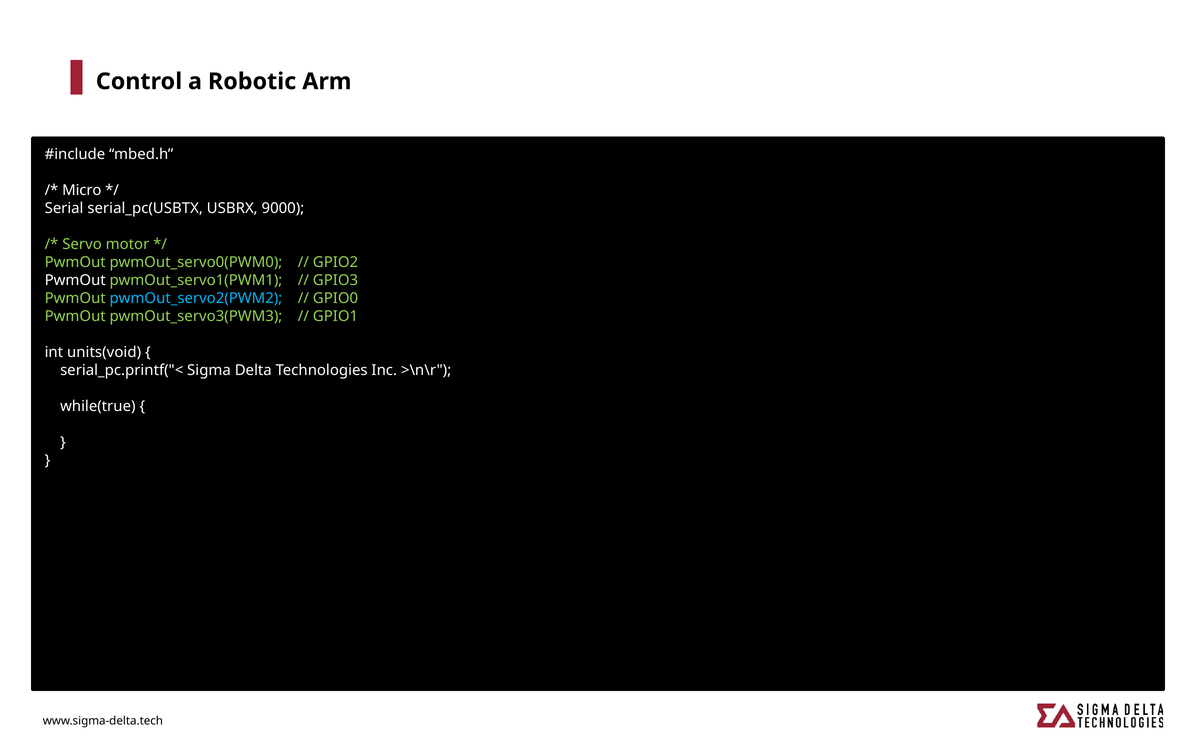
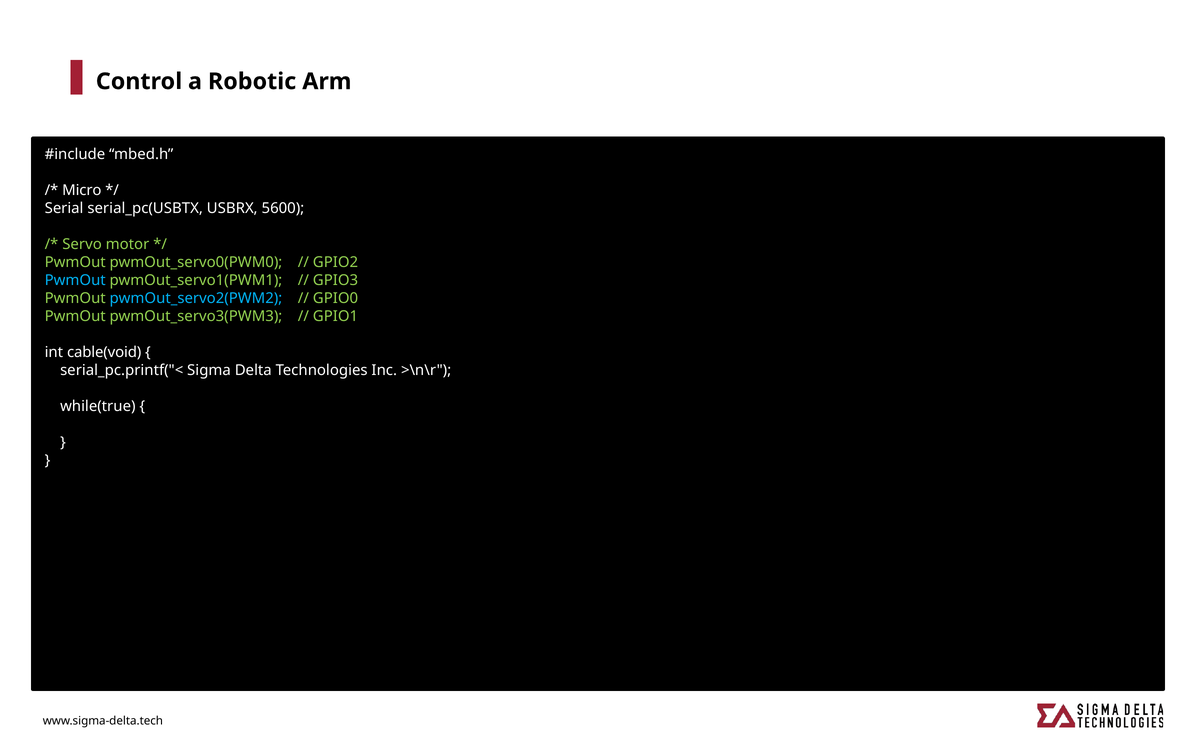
9000: 9000 -> 5600
PwmOut at (75, 280) colour: white -> light blue
units(void: units(void -> cable(void
